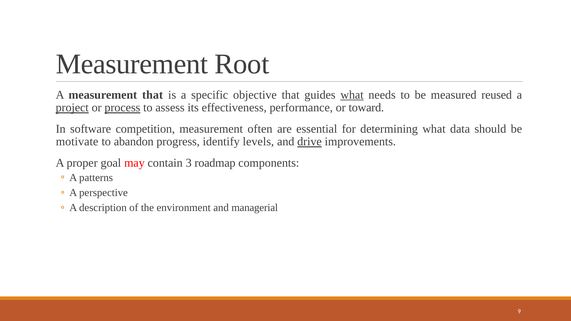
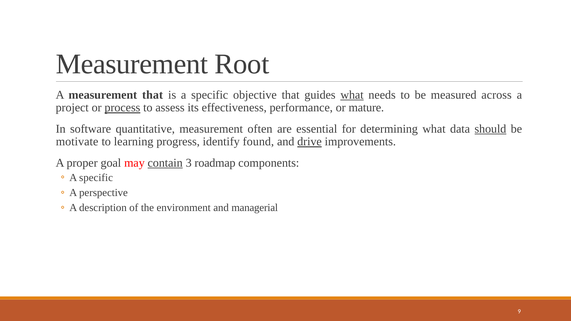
reused: reused -> across
project underline: present -> none
toward: toward -> mature
competition: competition -> quantitative
should underline: none -> present
abandon: abandon -> learning
levels: levels -> found
contain underline: none -> present
patterns at (96, 178): patterns -> specific
